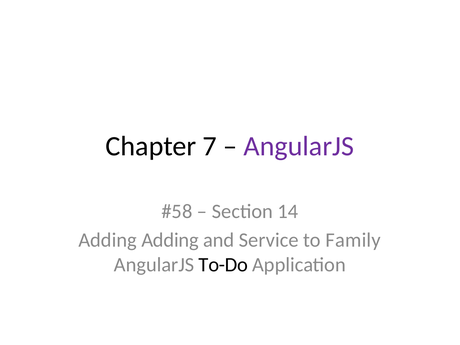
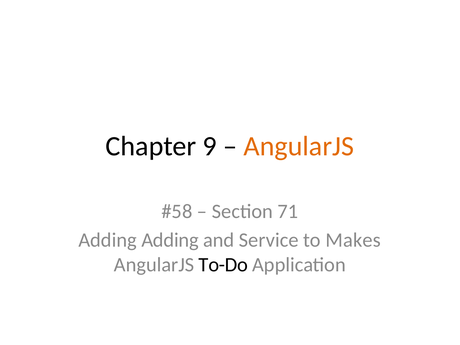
7: 7 -> 9
AngularJS at (299, 146) colour: purple -> orange
14: 14 -> 71
Family: Family -> Makes
